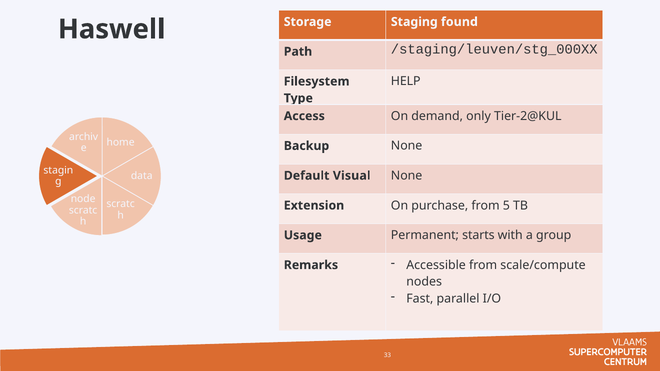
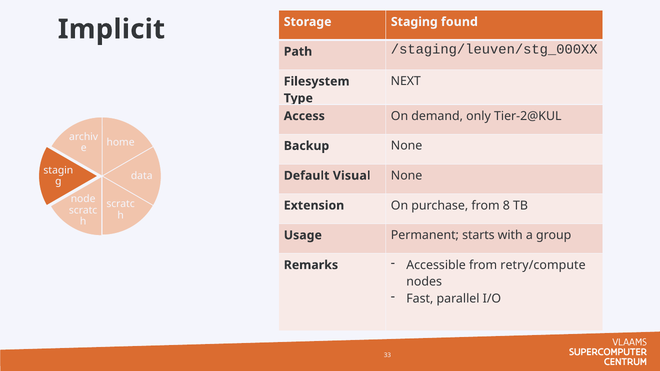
Haswell: Haswell -> Implicit
HELP: HELP -> NEXT
5: 5 -> 8
scale/compute: scale/compute -> retry/compute
